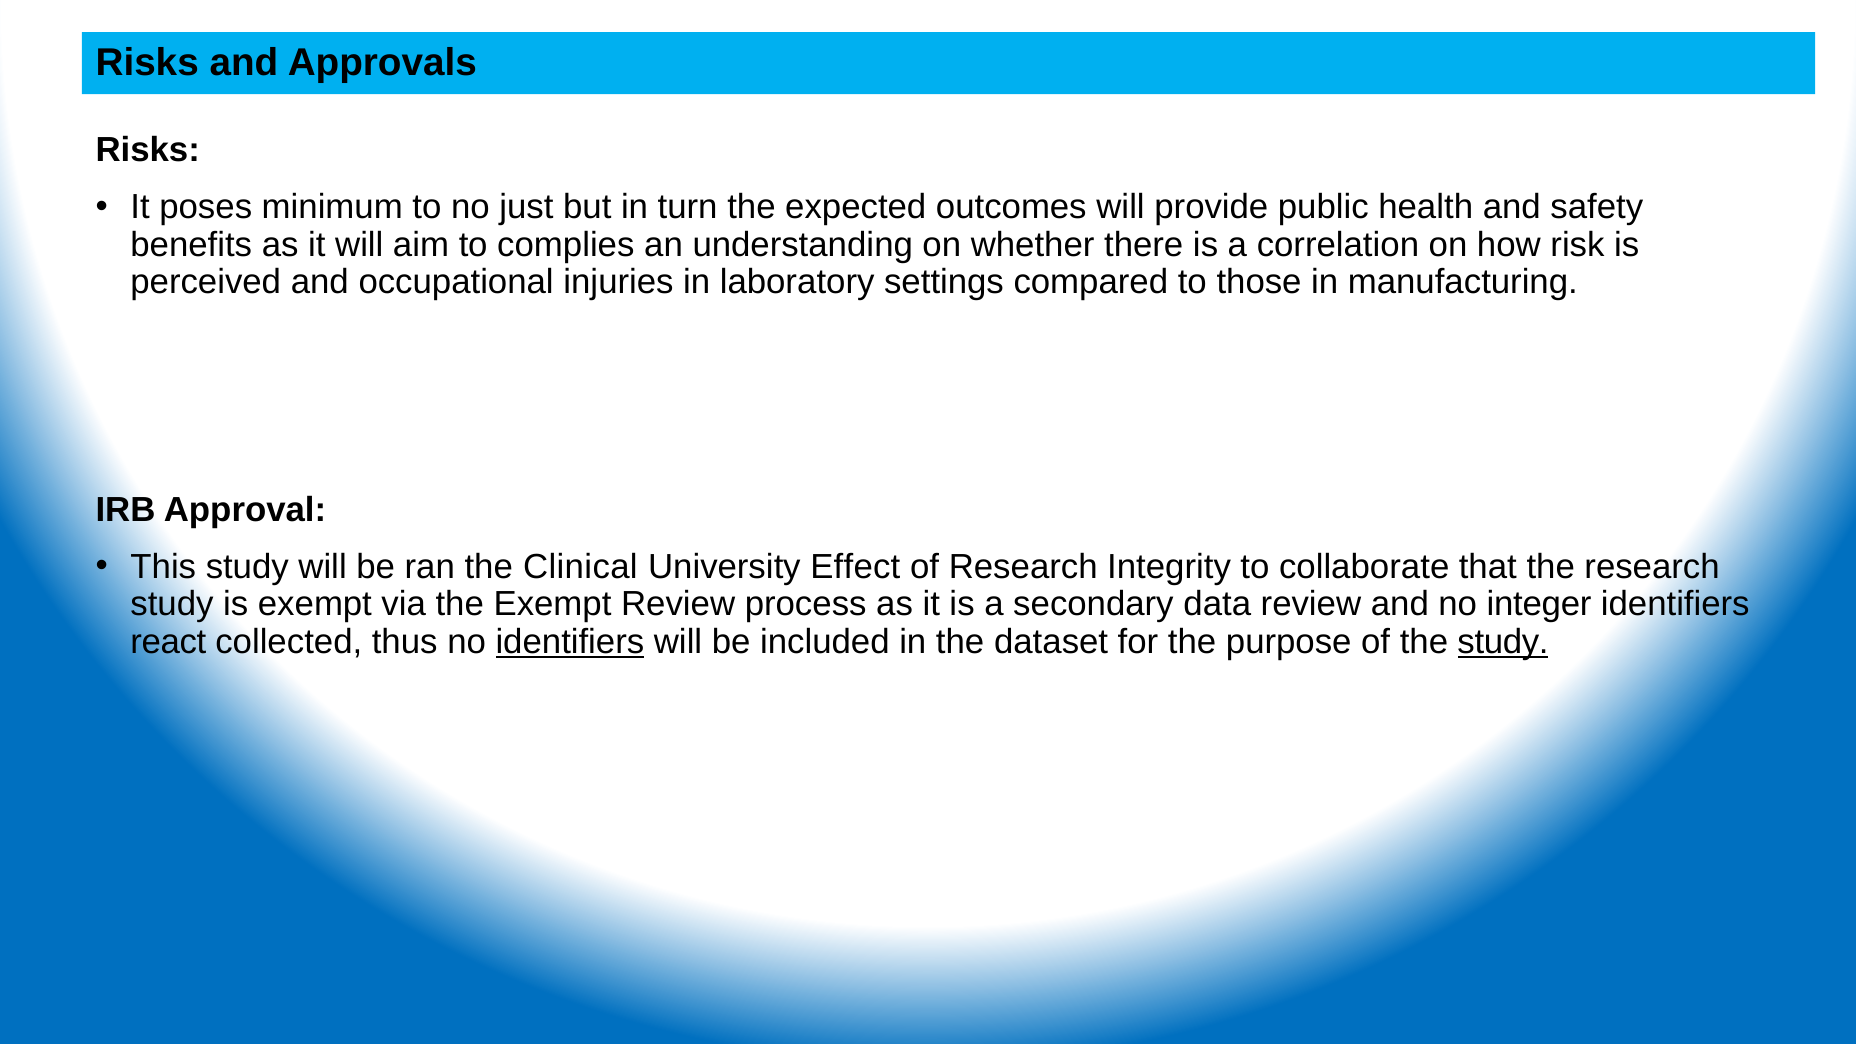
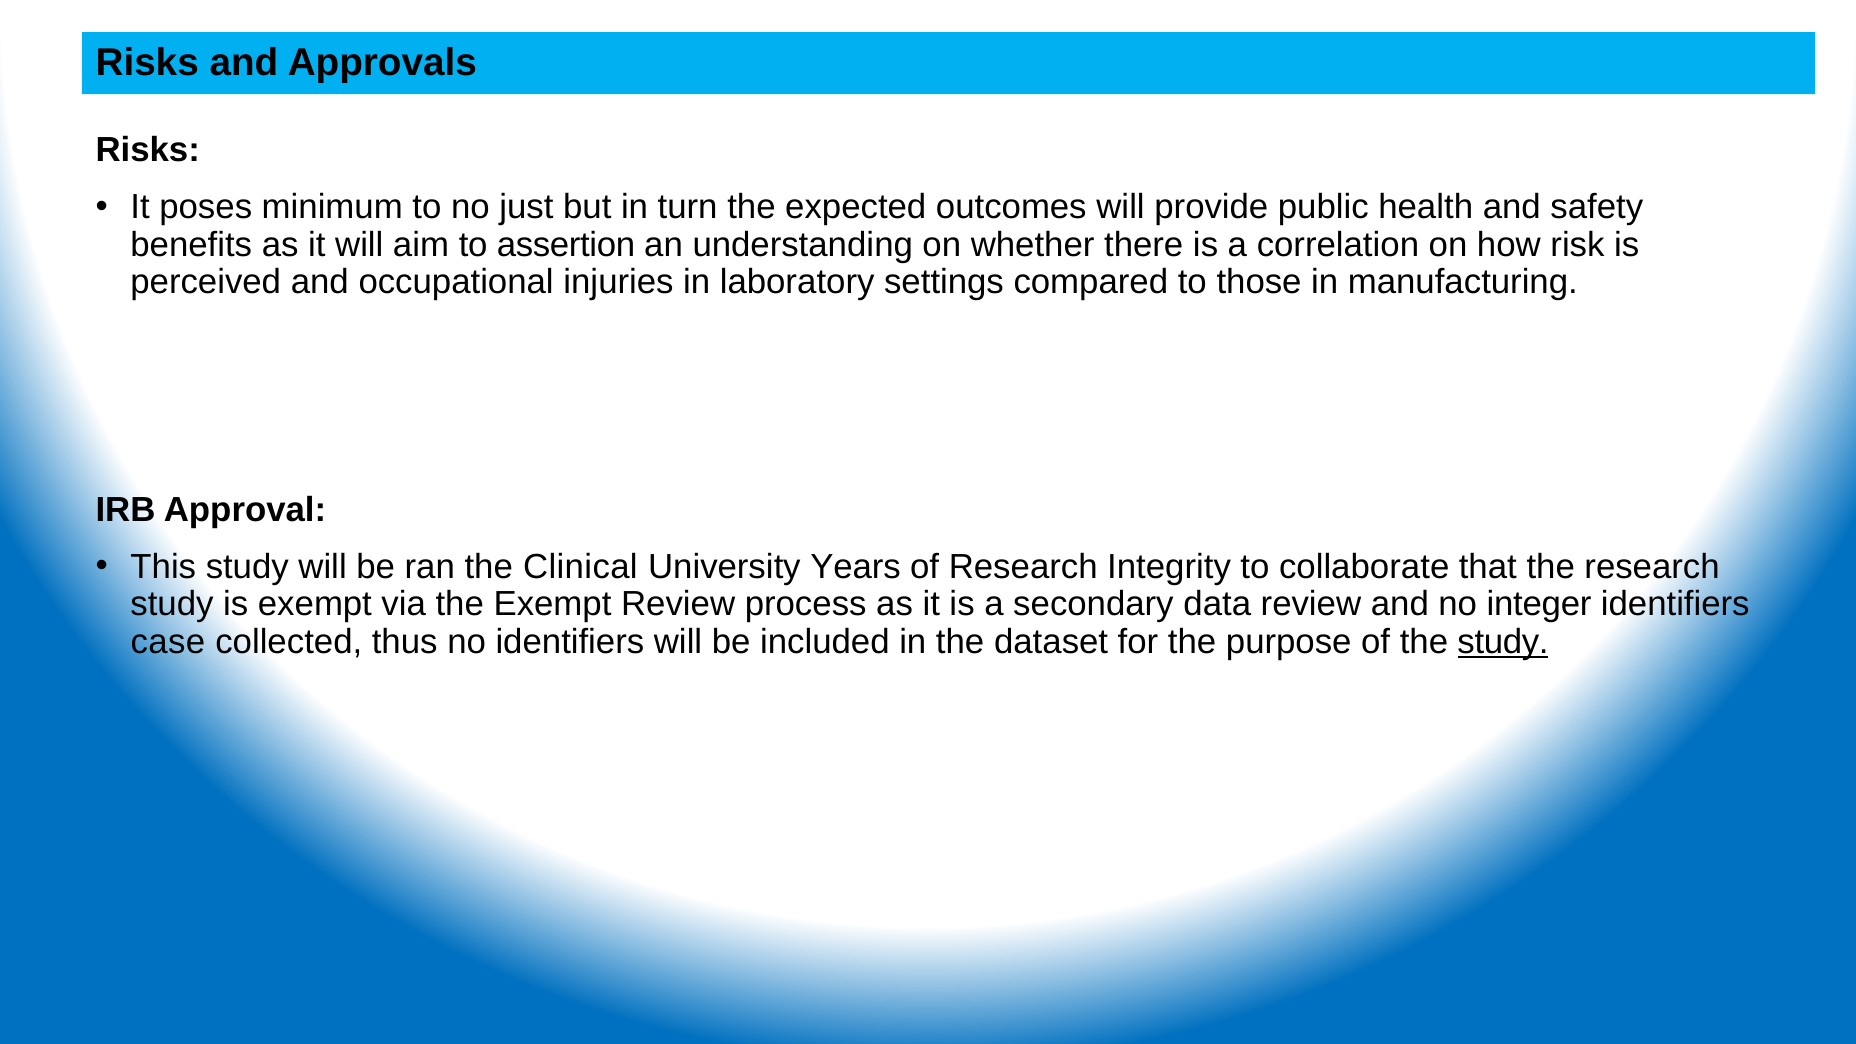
complies: complies -> assertion
Effect: Effect -> Years
react: react -> case
identifiers at (570, 642) underline: present -> none
